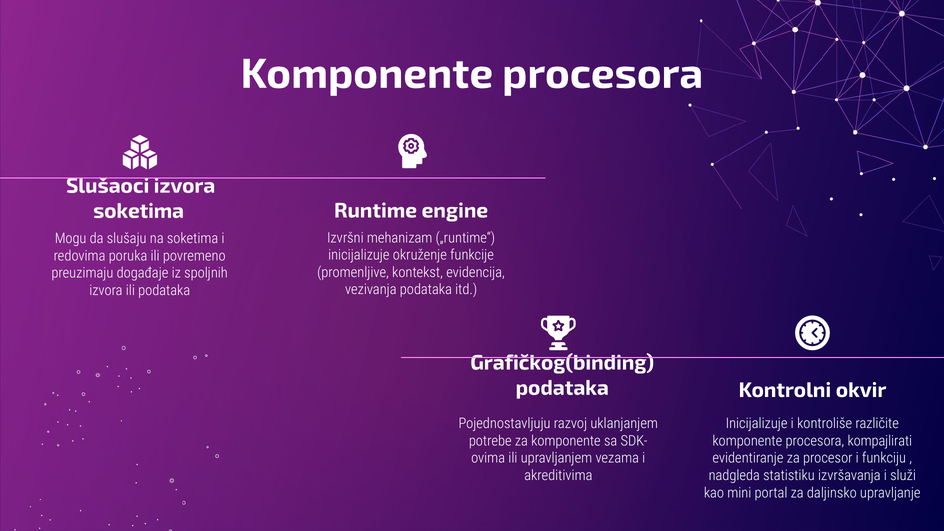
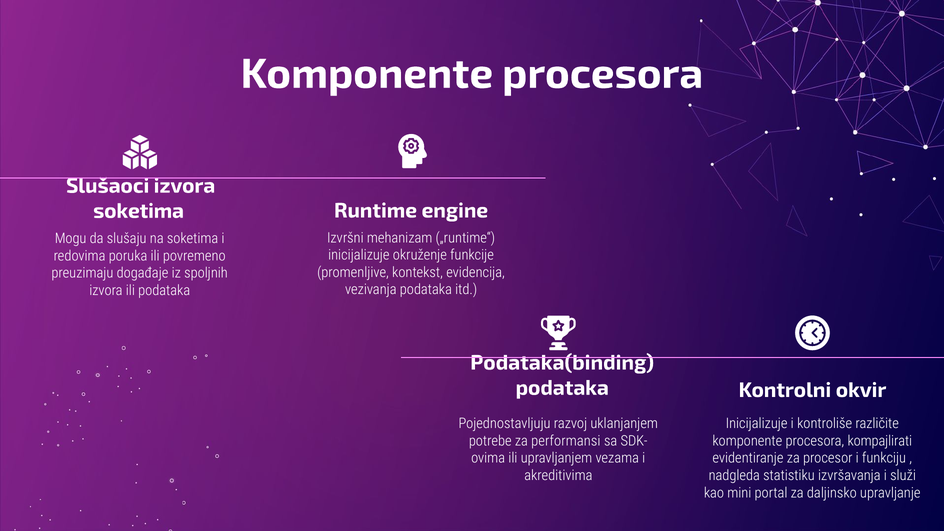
Grafičkog(binding: Grafičkog(binding -> Podataka(binding
za komponente: komponente -> performansi
